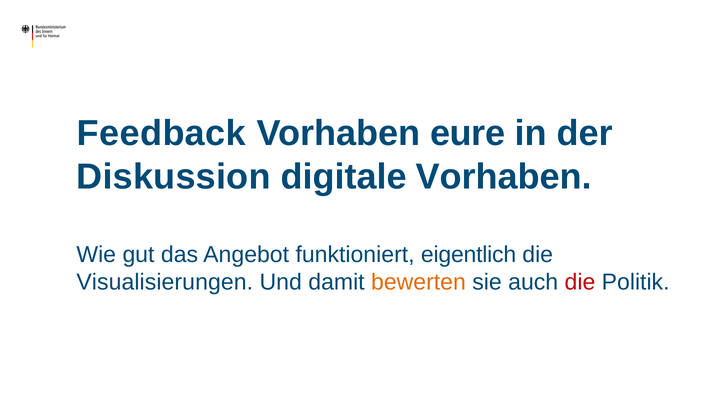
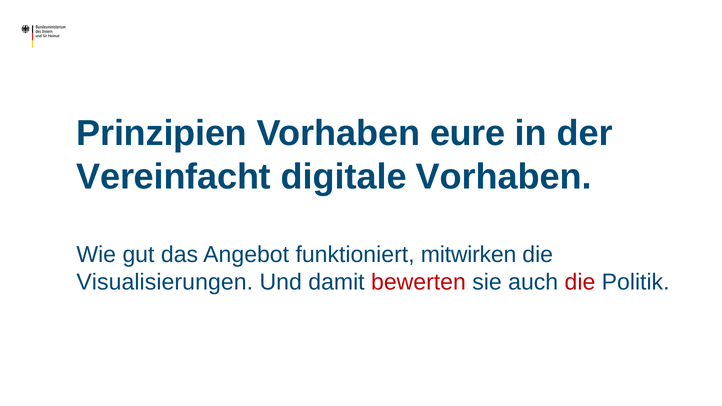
Feedback: Feedback -> Prinzipien
Diskussion: Diskussion -> Vereinfacht
eigentlich: eigentlich -> mitwirken
bewerten colour: orange -> red
